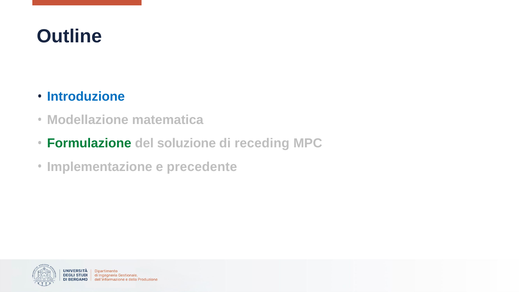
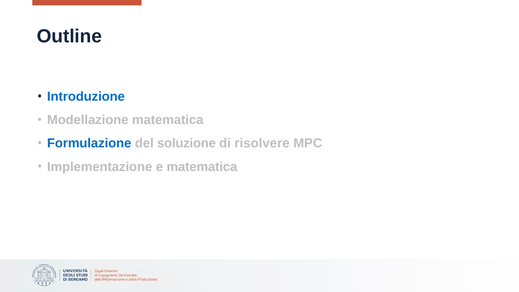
Formulazione colour: green -> blue
receding: receding -> risolvere
e precedente: precedente -> matematica
